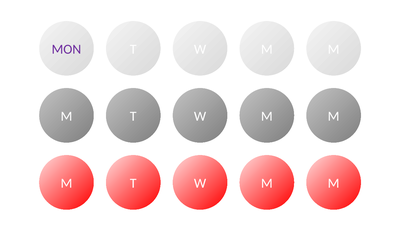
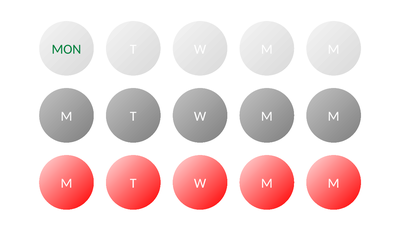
MON colour: purple -> green
